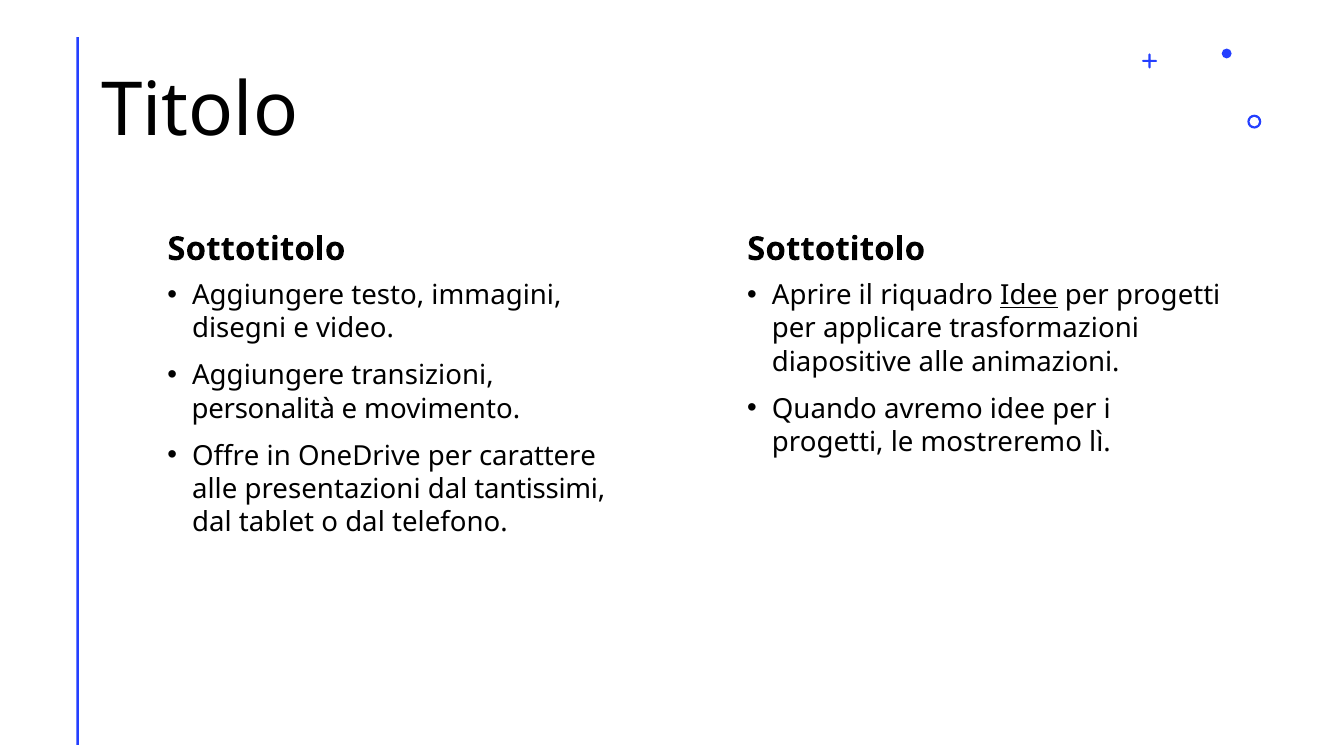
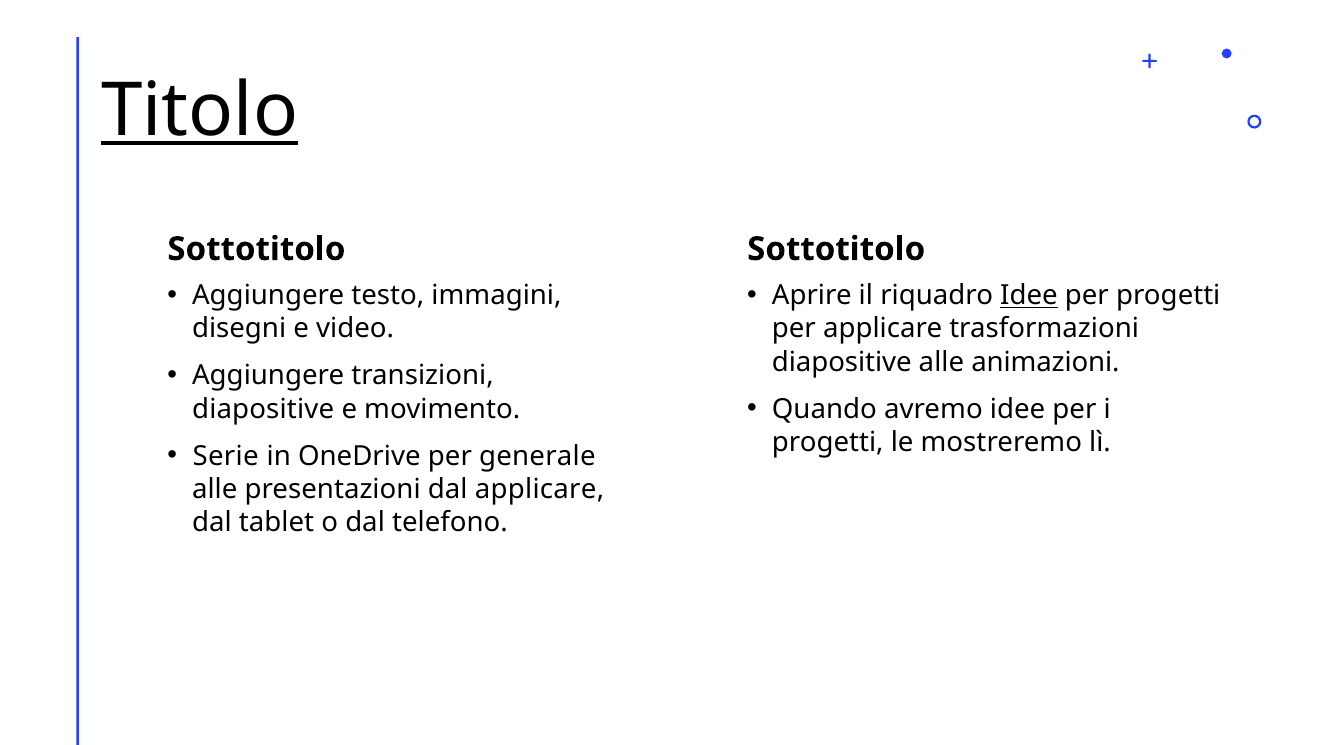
Titolo underline: none -> present
personalità at (263, 409): personalità -> diapositive
Offre: Offre -> Serie
carattere: carattere -> generale
dal tantissimi: tantissimi -> applicare
